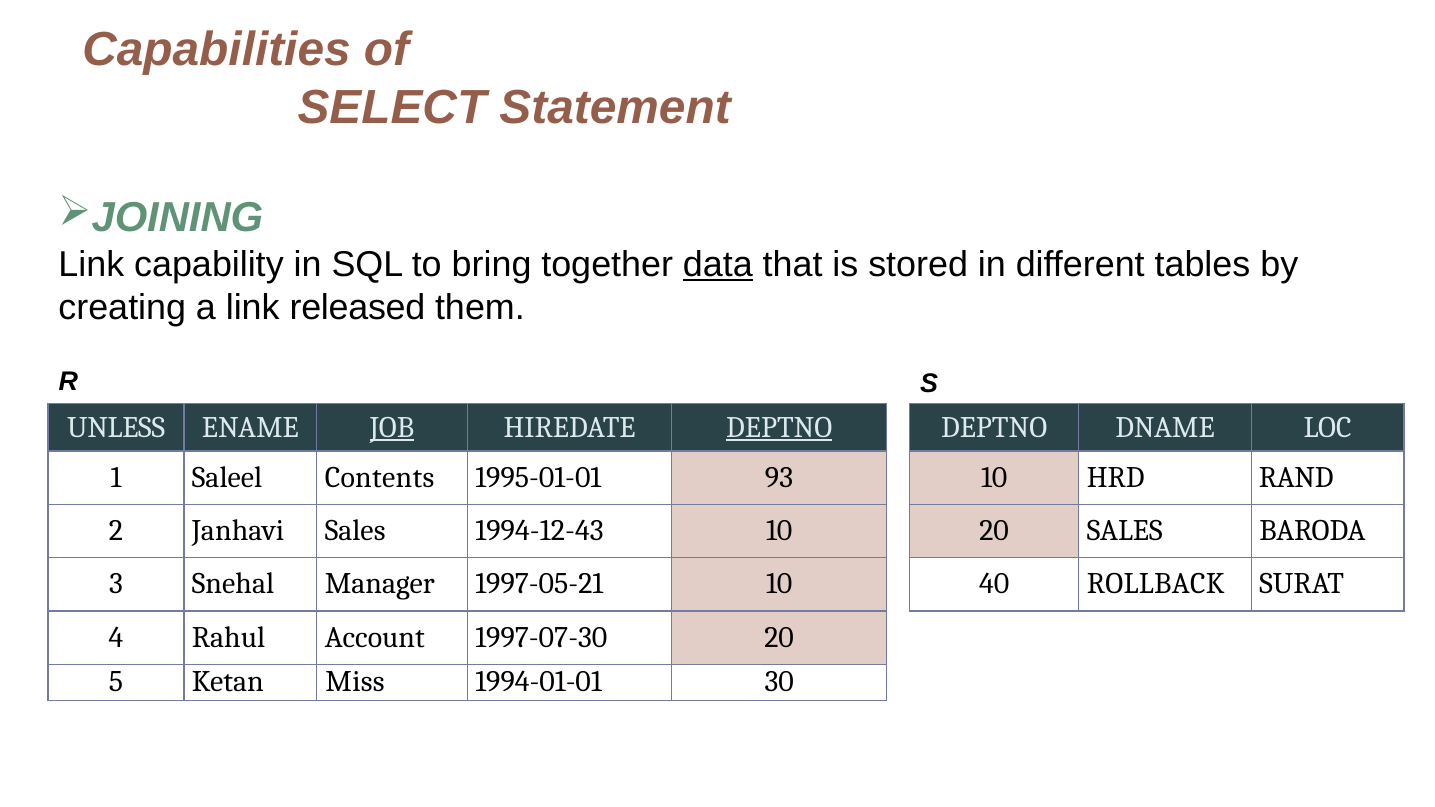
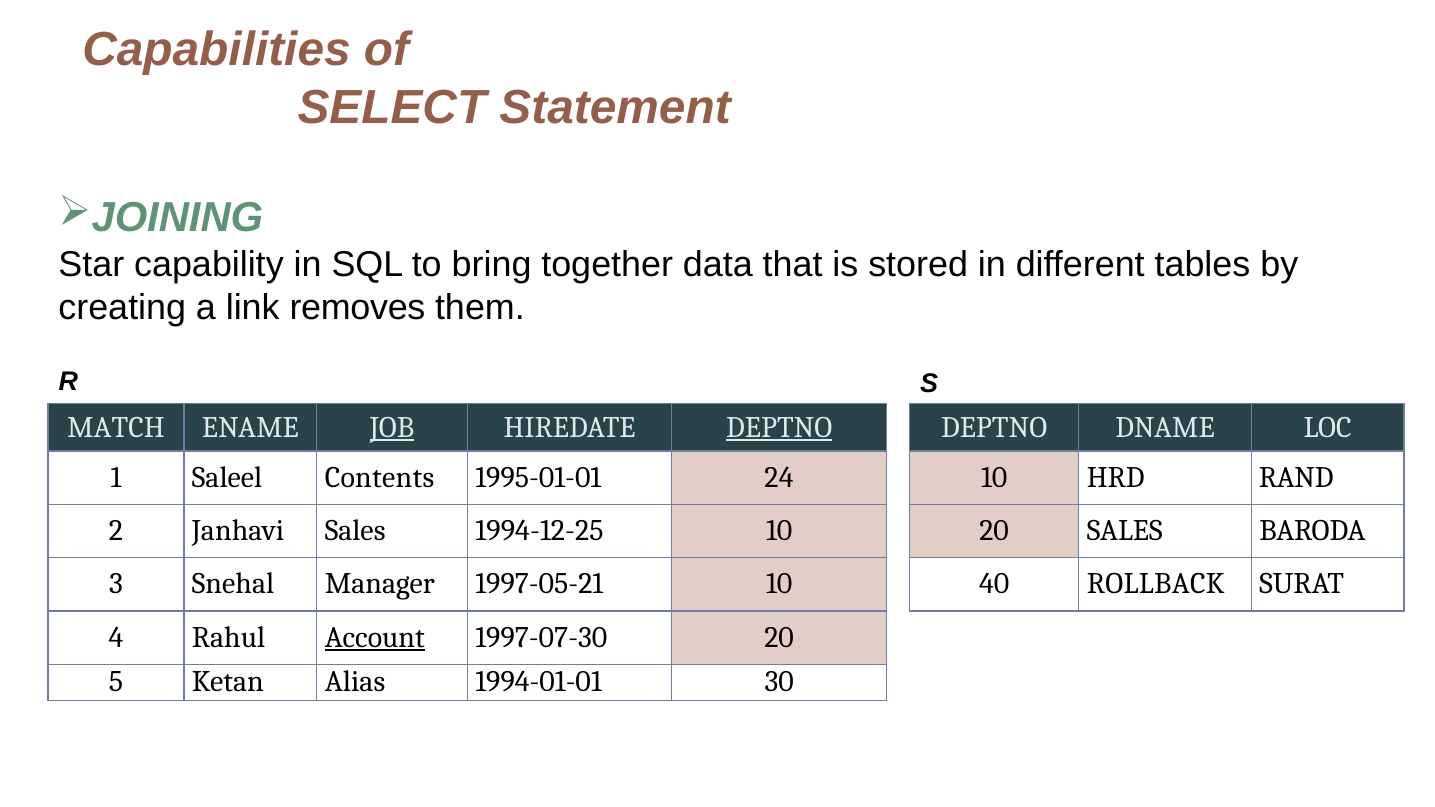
Link at (91, 264): Link -> Star
data underline: present -> none
released: released -> removes
UNLESS: UNLESS -> MATCH
93: 93 -> 24
1994-12-43: 1994-12-43 -> 1994-12-25
Account underline: none -> present
Miss: Miss -> Alias
